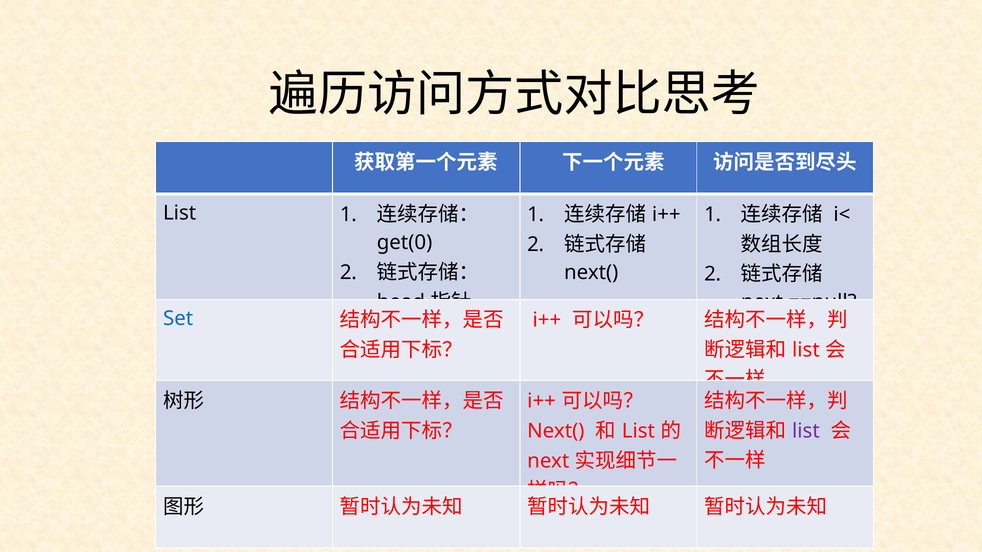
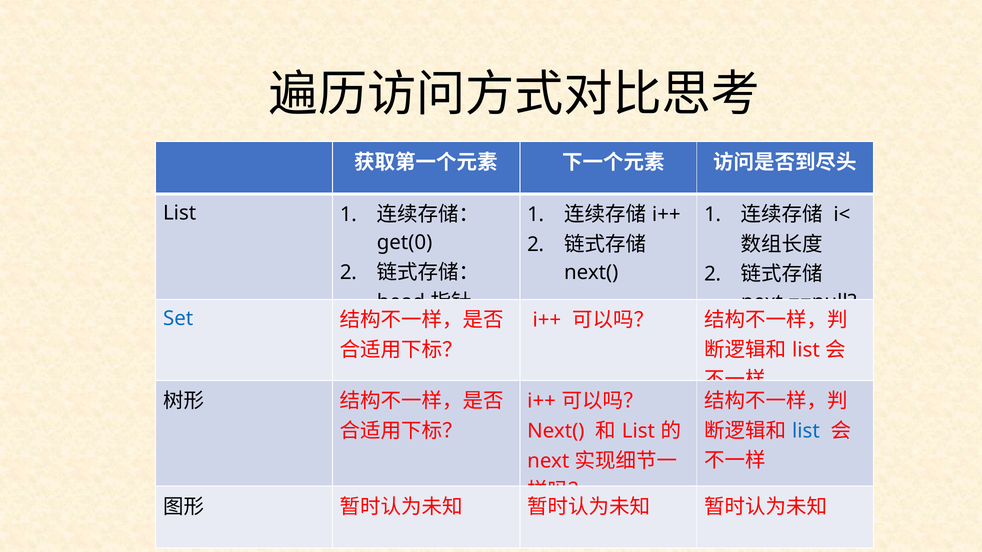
list at (806, 431) colour: purple -> blue
